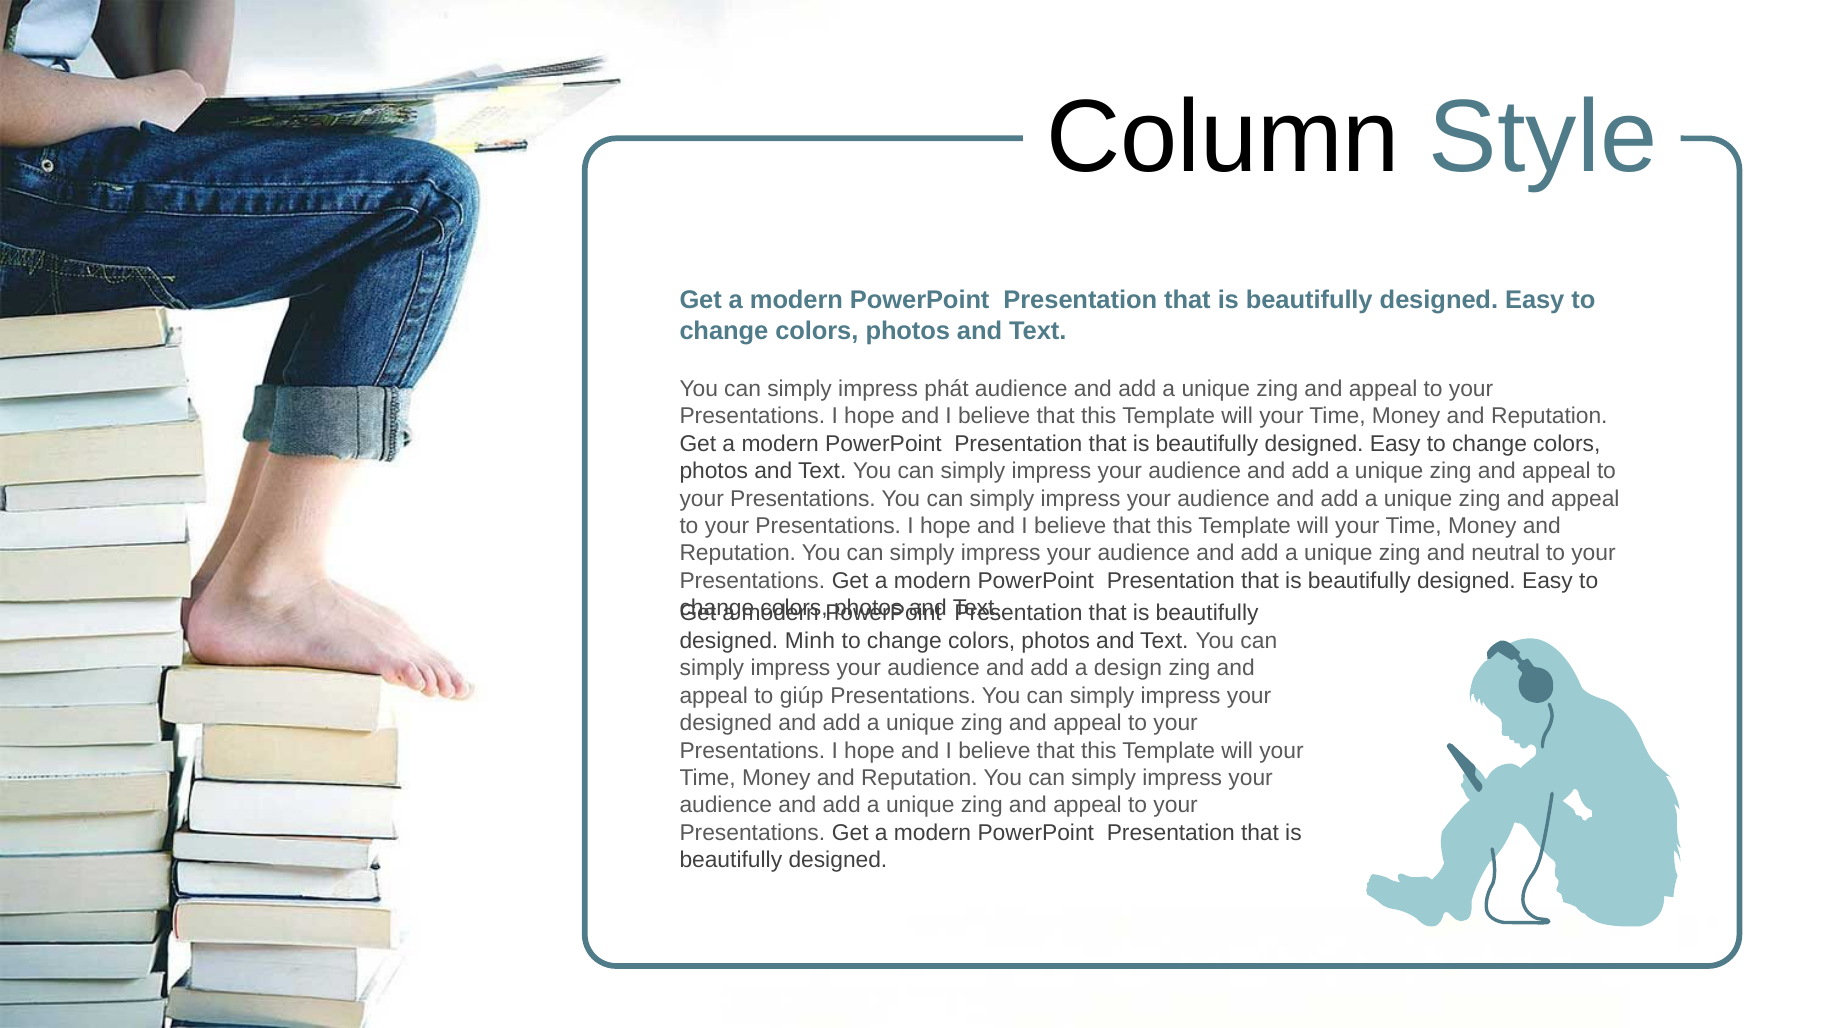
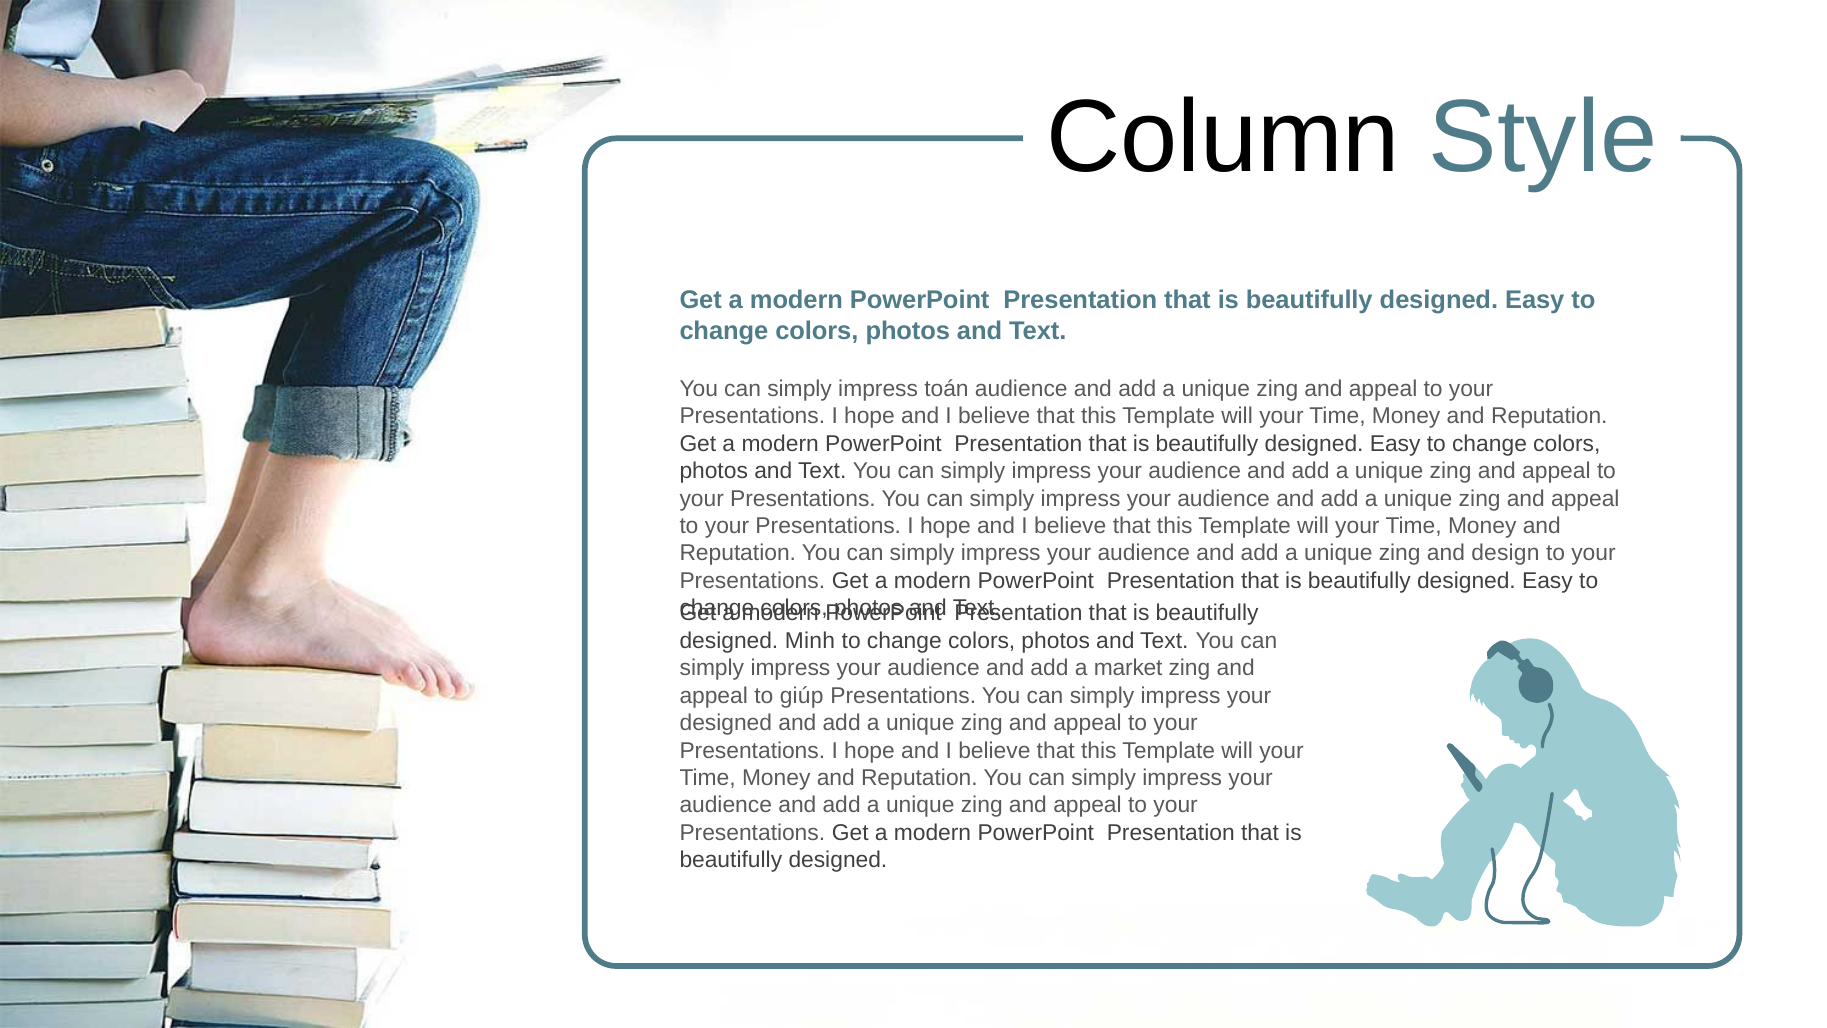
phát: phát -> toán
neutral: neutral -> design
design: design -> market
